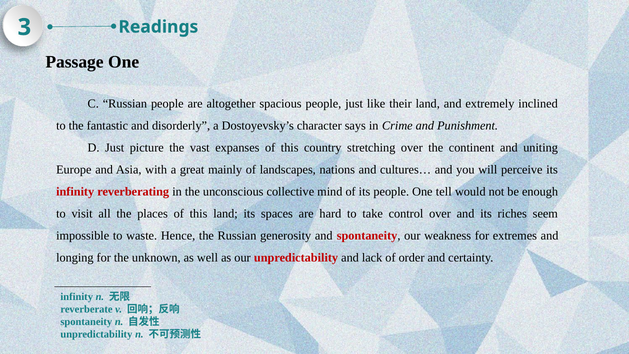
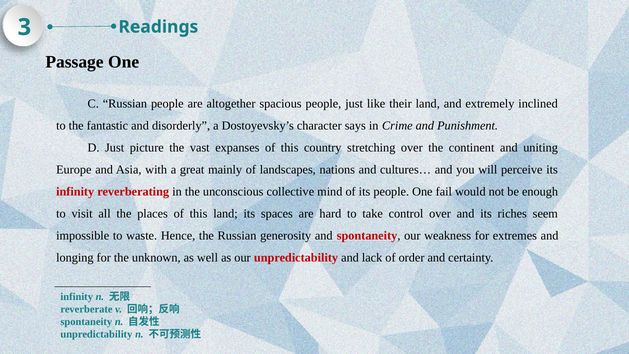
tell: tell -> fail
